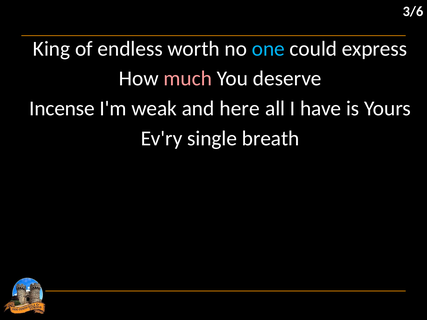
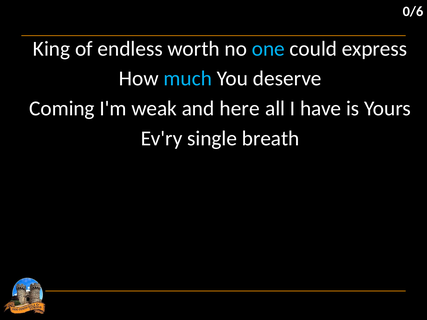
3/6: 3/6 -> 0/6
much colour: pink -> light blue
Incense: Incense -> Coming
